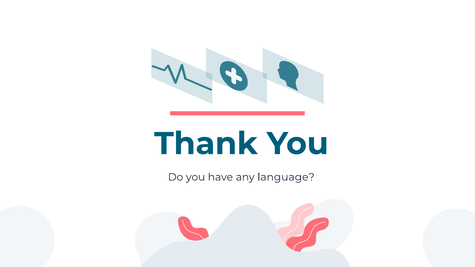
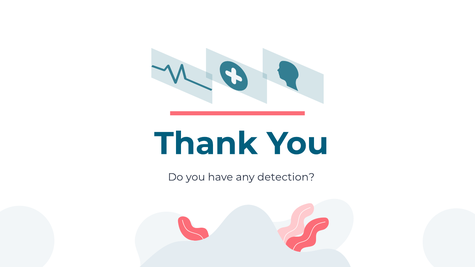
language: language -> detection
